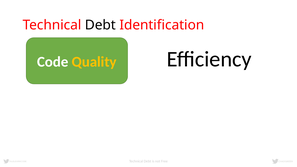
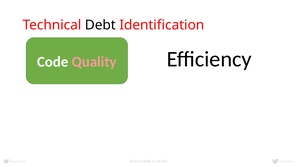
Quality colour: yellow -> pink
